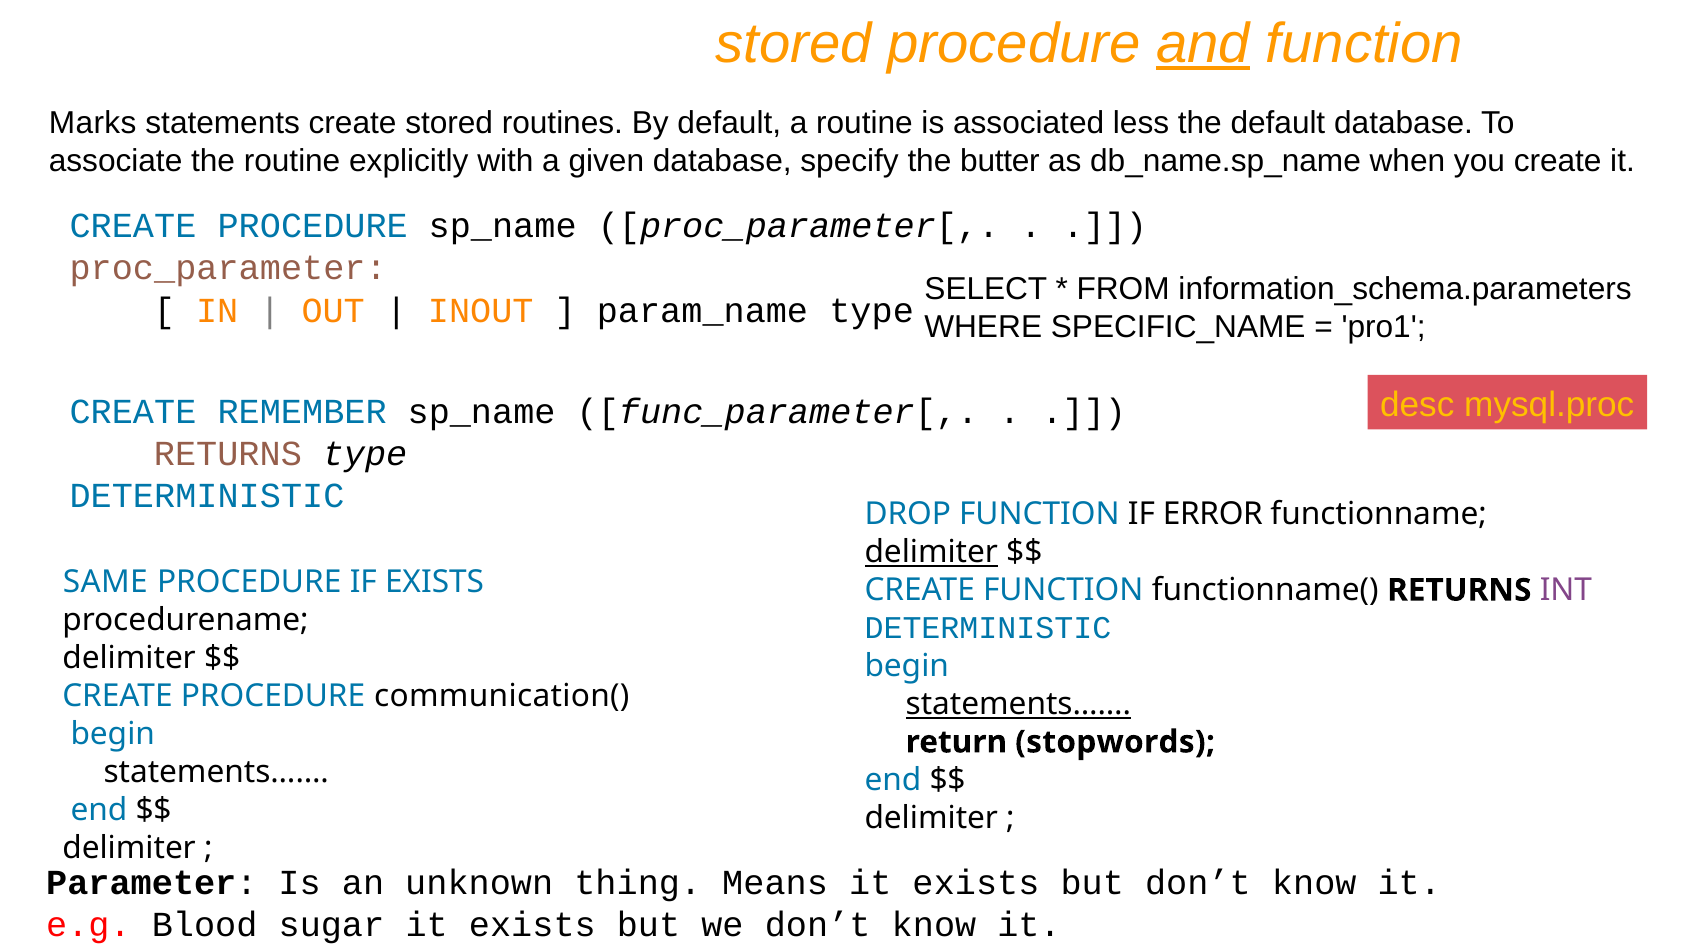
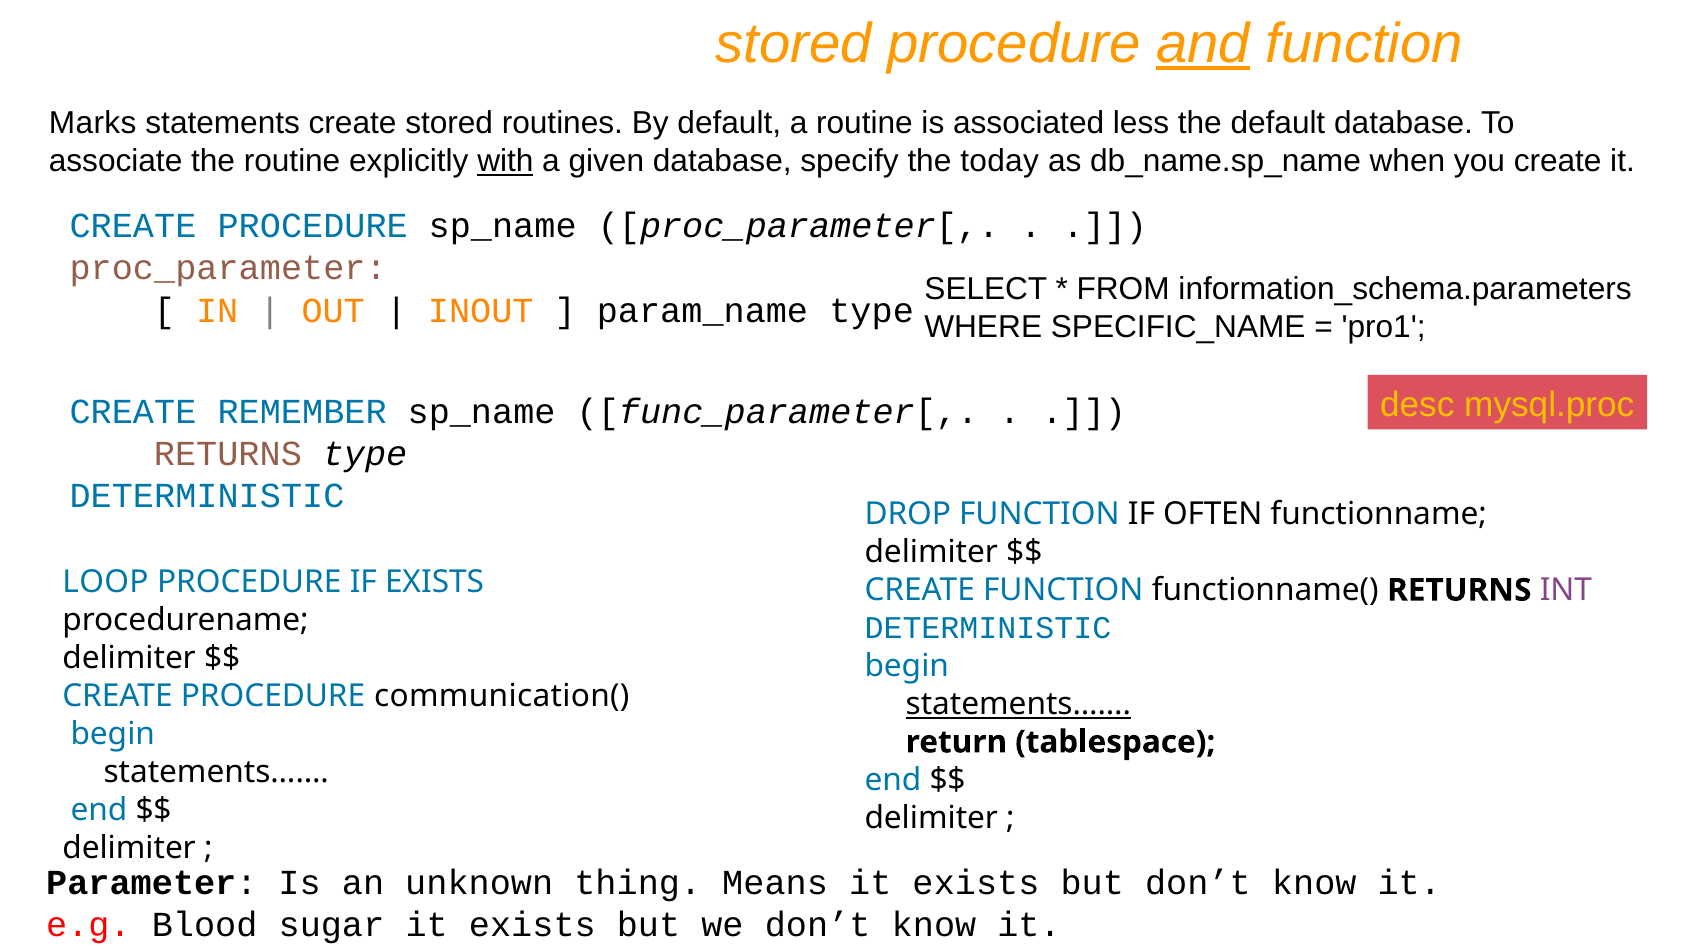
with underline: none -> present
butter: butter -> today
ERROR: ERROR -> OFTEN
delimiter at (931, 552) underline: present -> none
SAME: SAME -> LOOP
stopwords: stopwords -> tablespace
